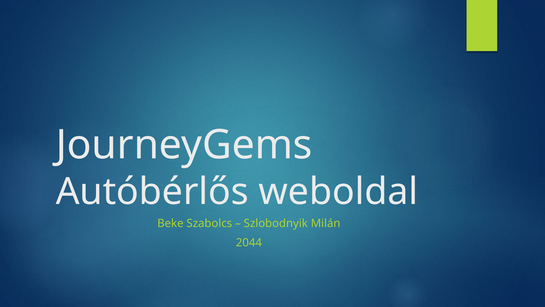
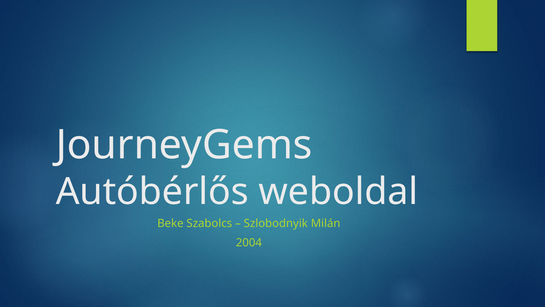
2044: 2044 -> 2004
